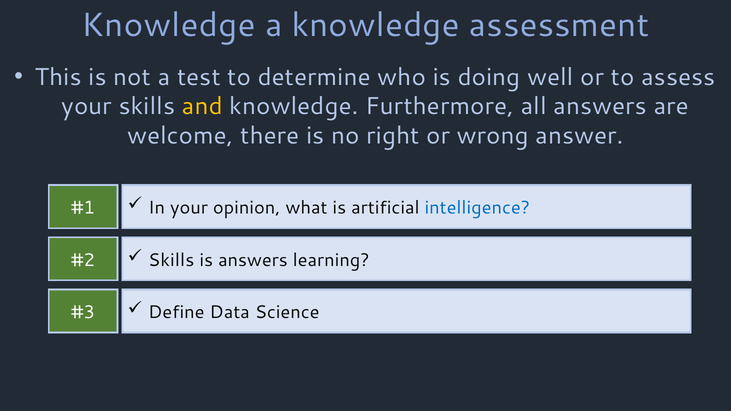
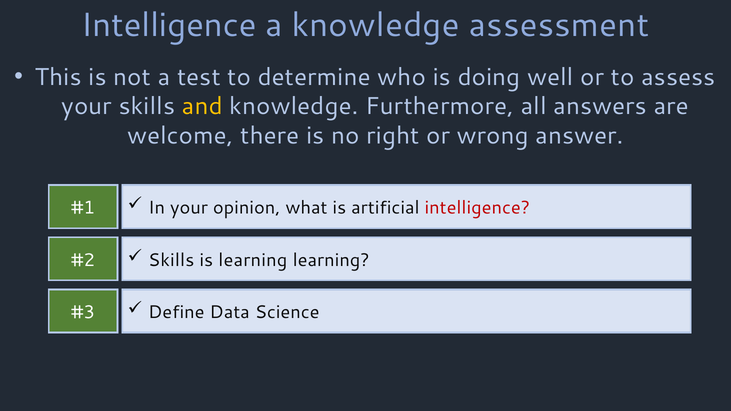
Knowledge at (168, 25): Knowledge -> Intelligence
intelligence at (477, 208) colour: blue -> red
is answers: answers -> learning
